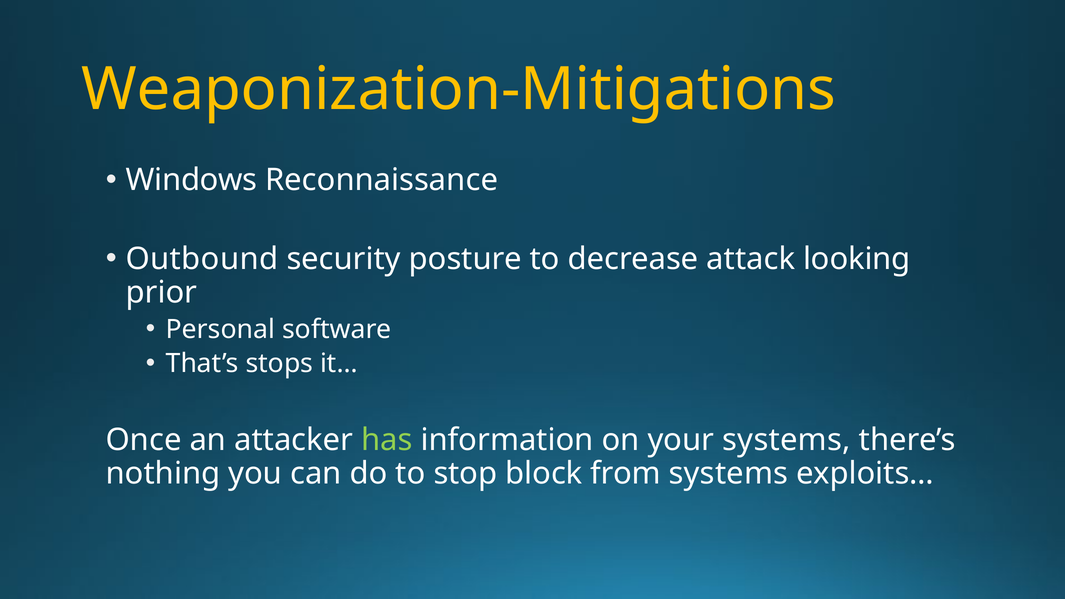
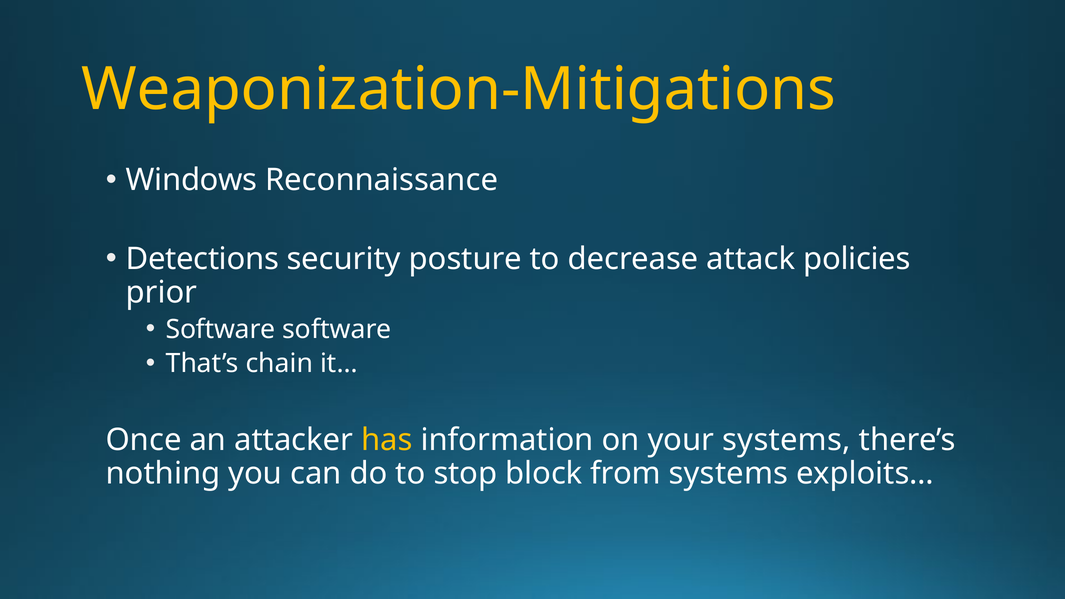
Outbound: Outbound -> Detections
looking: looking -> policies
Personal at (220, 329): Personal -> Software
stops: stops -> chain
has colour: light green -> yellow
